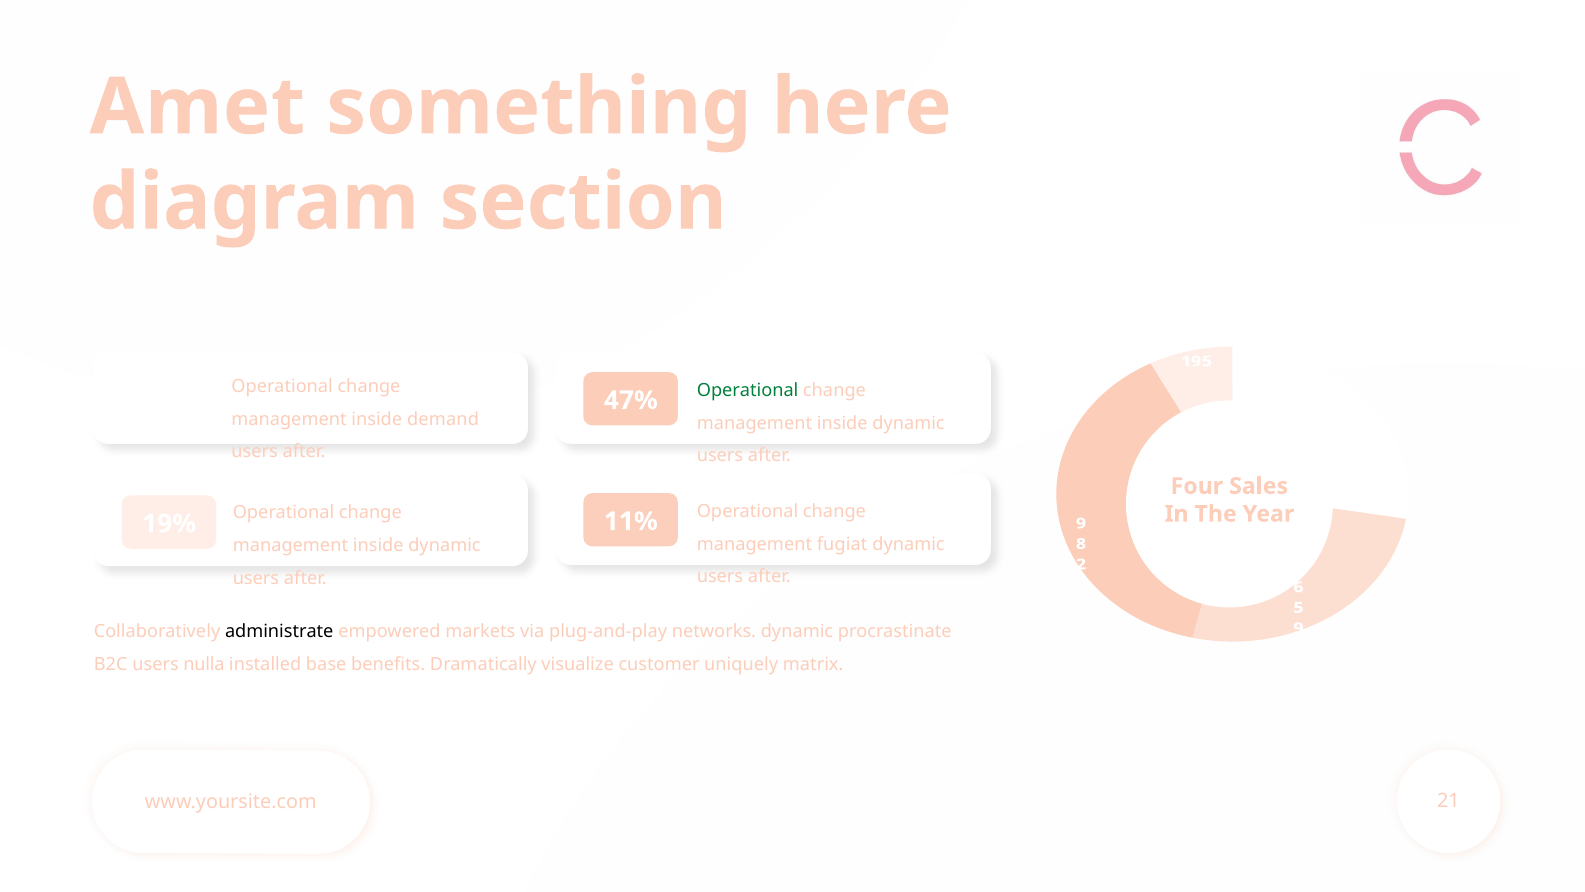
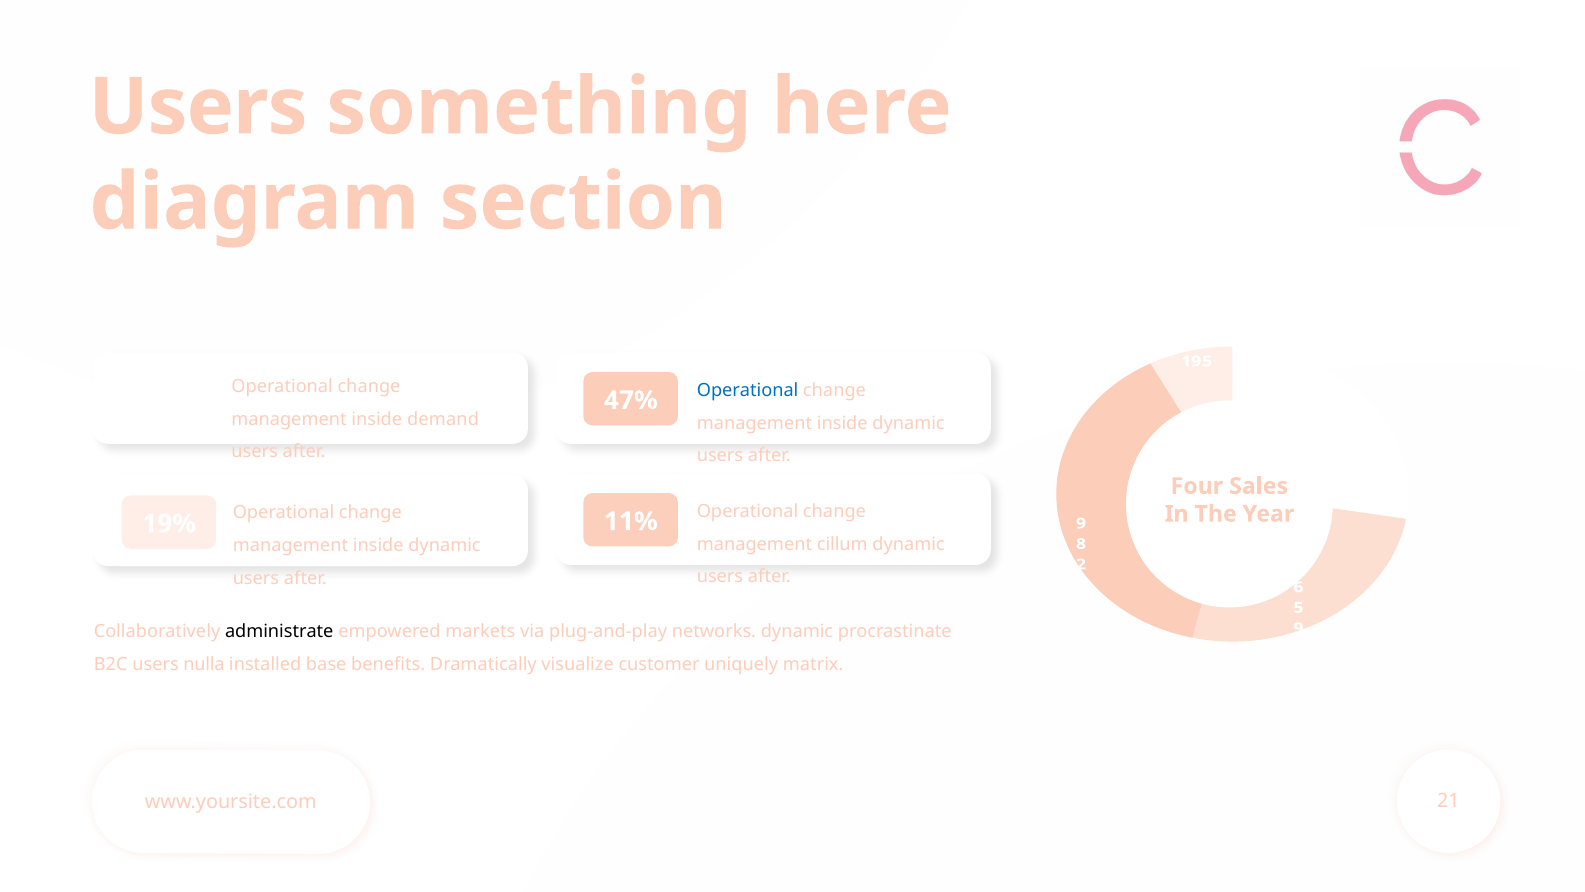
Amet at (197, 107): Amet -> Users
Operational at (748, 390) colour: green -> blue
fugiat: fugiat -> cillum
